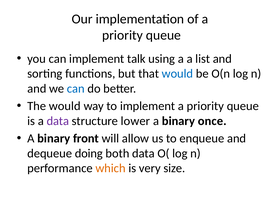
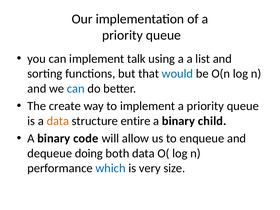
The would: would -> create
data at (58, 121) colour: purple -> orange
lower: lower -> entire
once: once -> child
front: front -> code
which colour: orange -> blue
